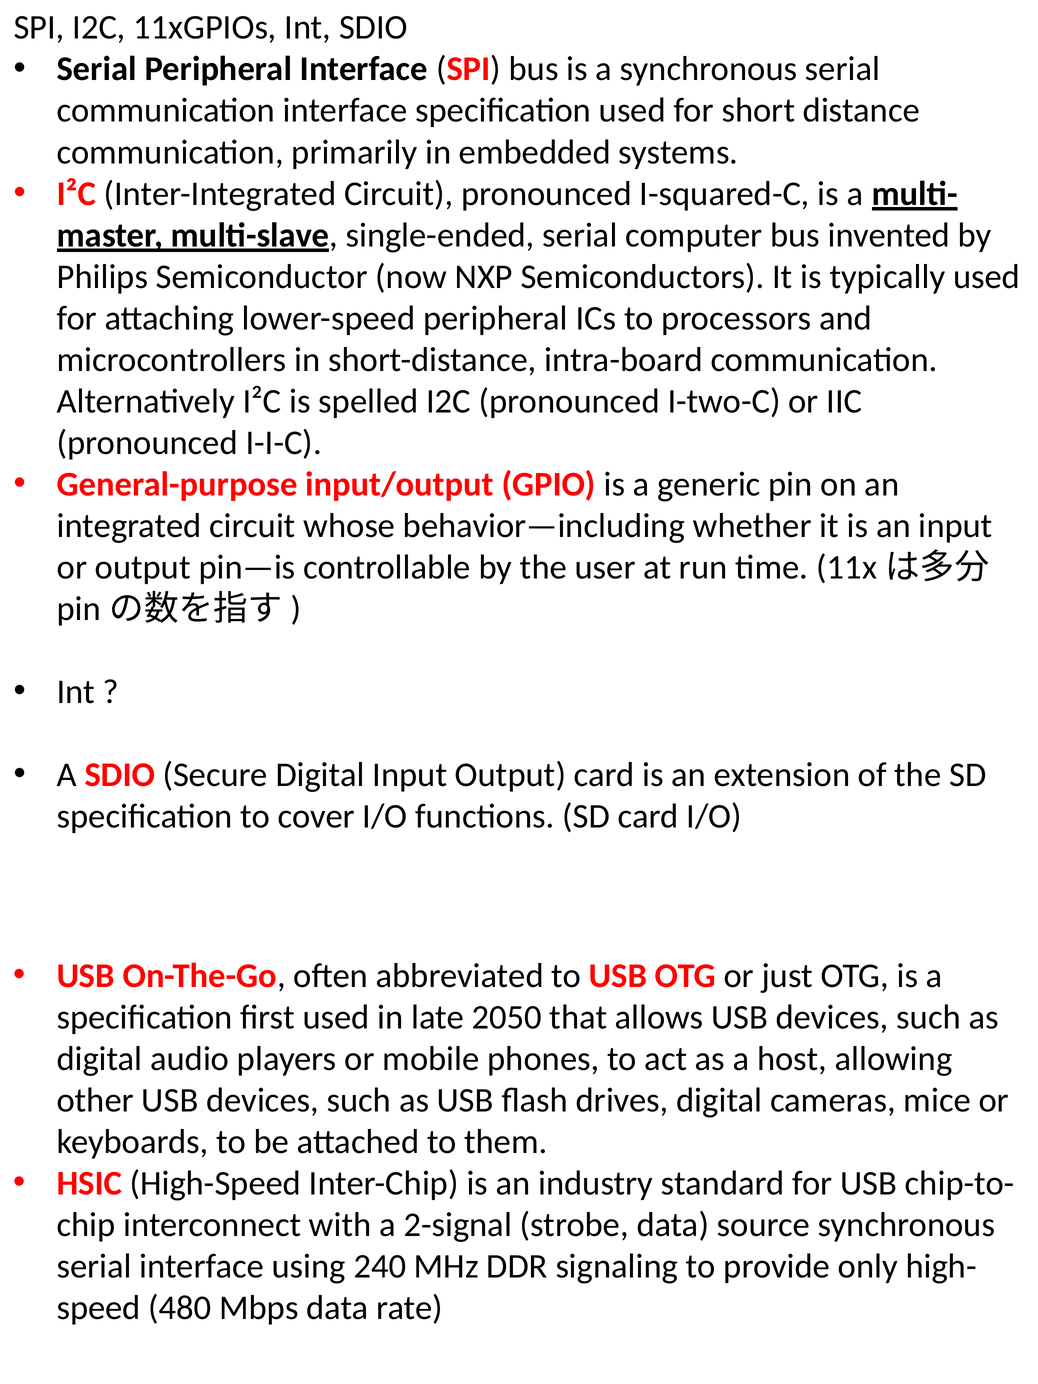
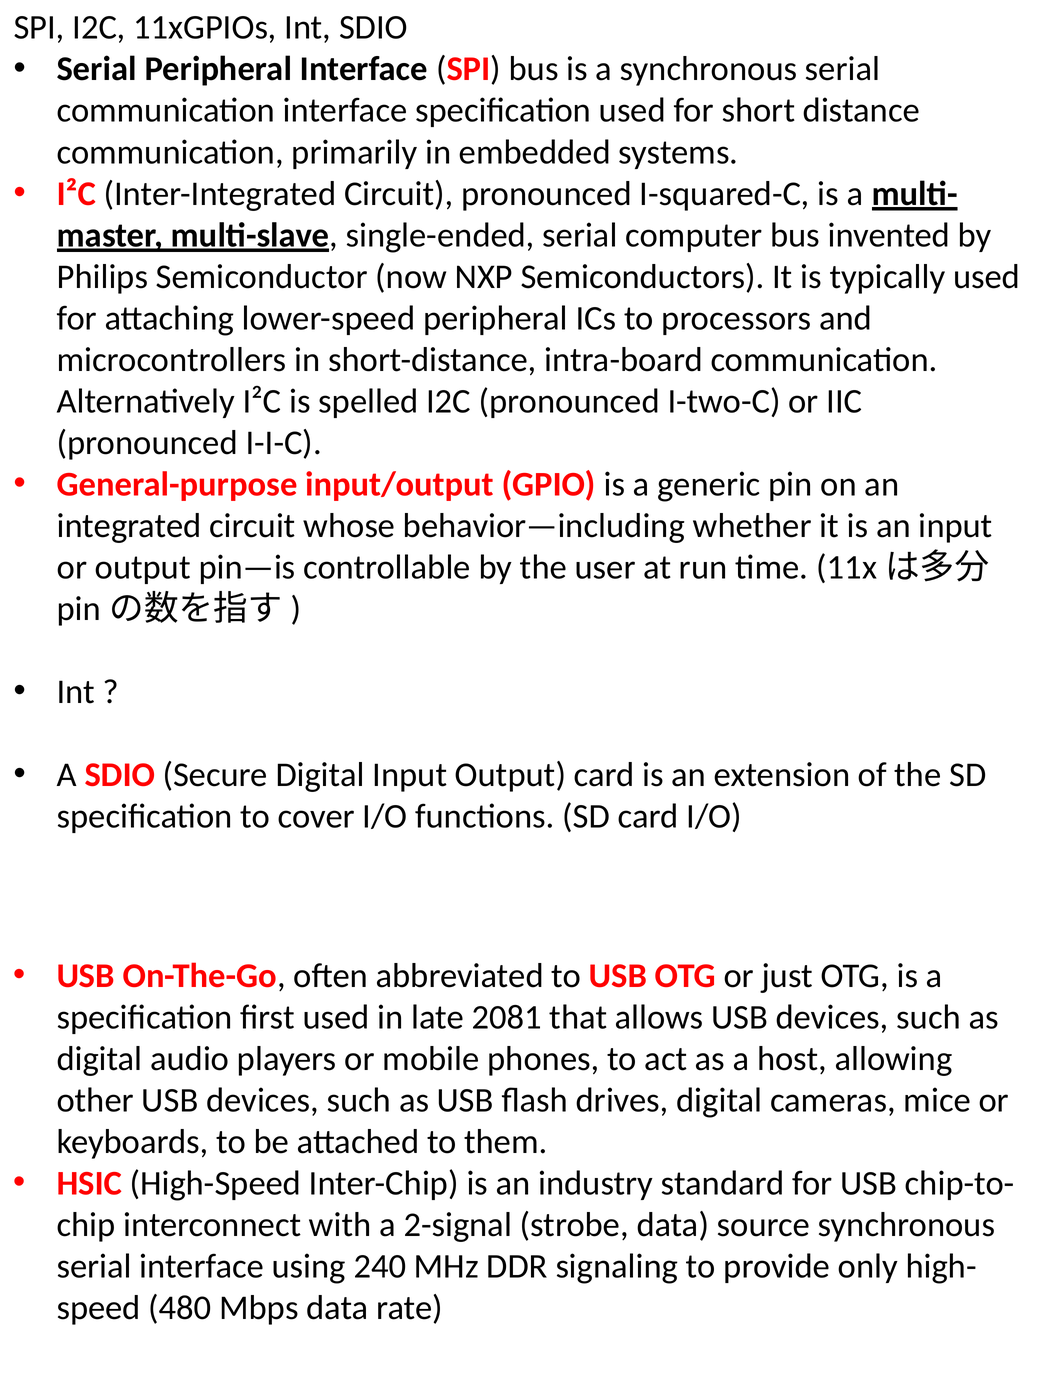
2050: 2050 -> 2081
